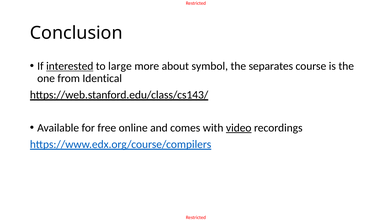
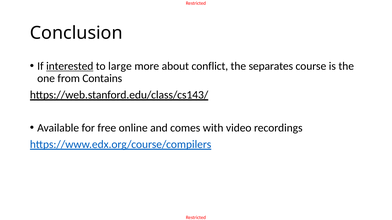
symbol: symbol -> conflict
Identical: Identical -> Contains
video underline: present -> none
